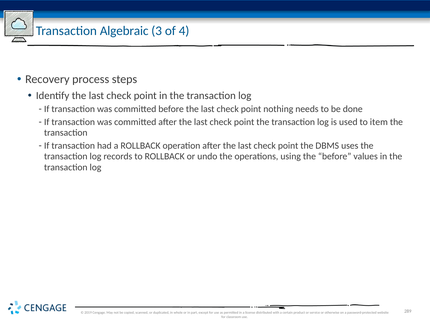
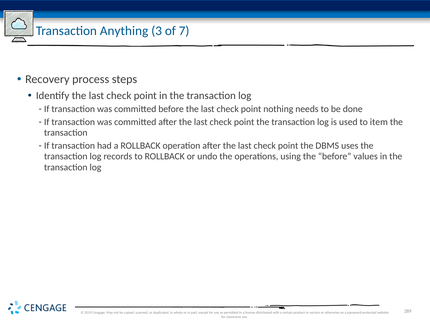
Algebraic: Algebraic -> Anything
4: 4 -> 7
